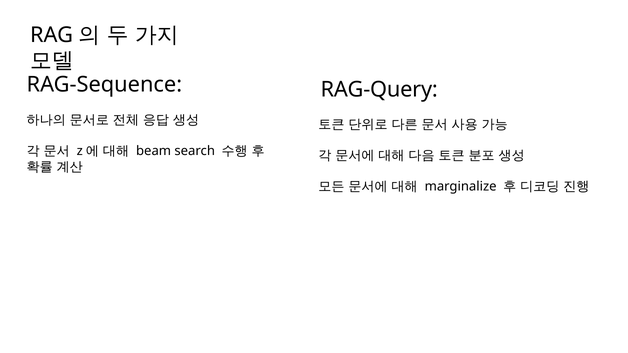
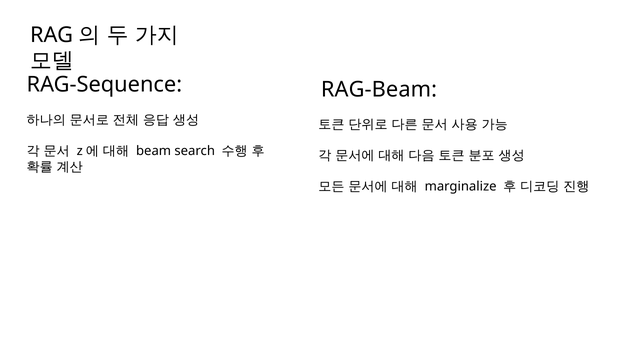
RAG-Query: RAG-Query -> RAG-Beam
